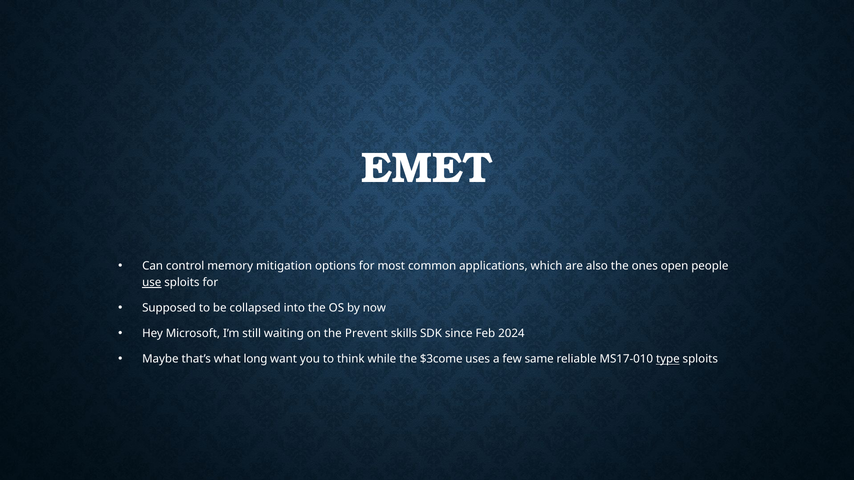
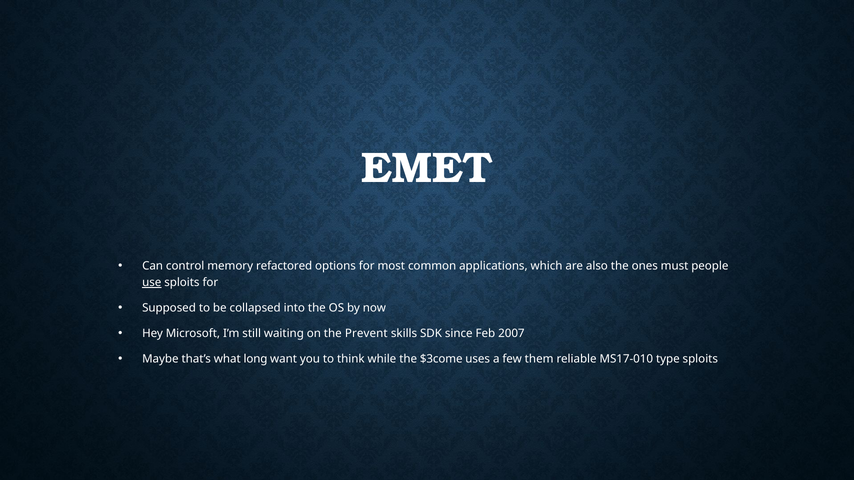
mitigation: mitigation -> refactored
open: open -> must
2024: 2024 -> 2007
same: same -> them
type underline: present -> none
